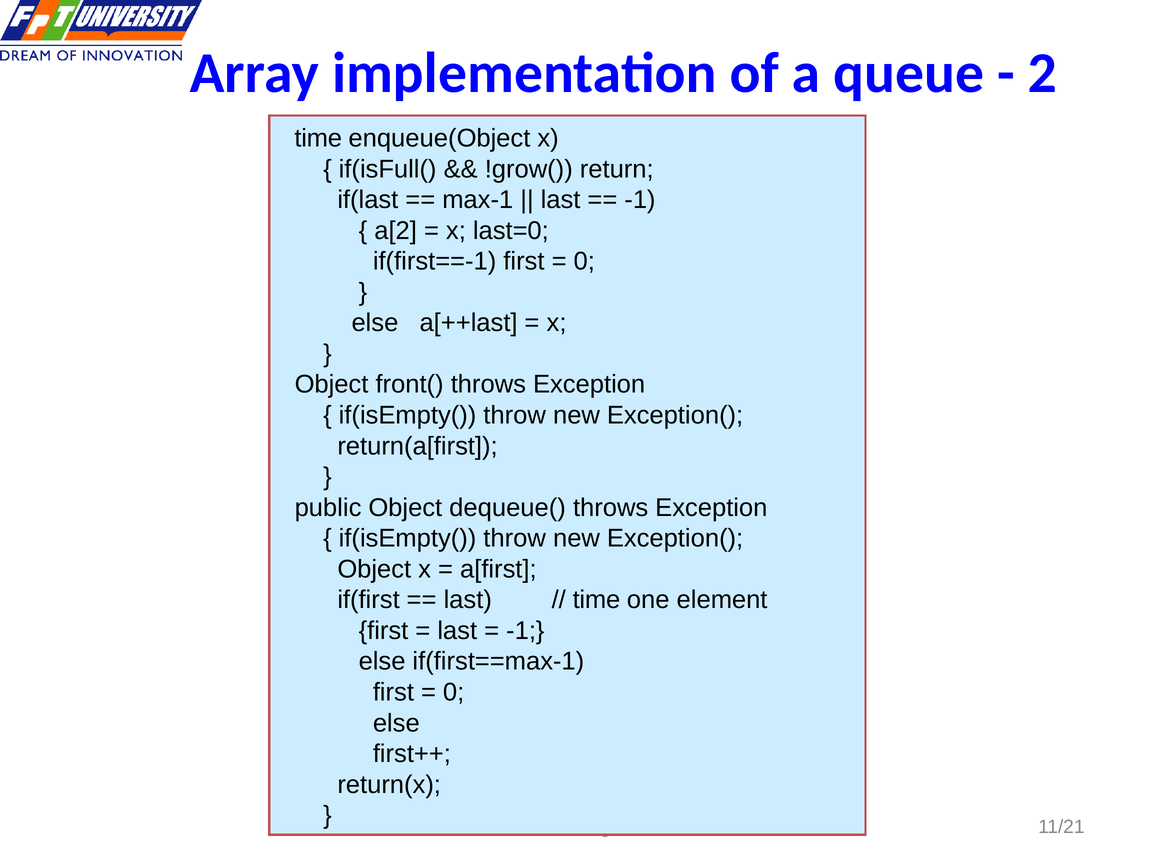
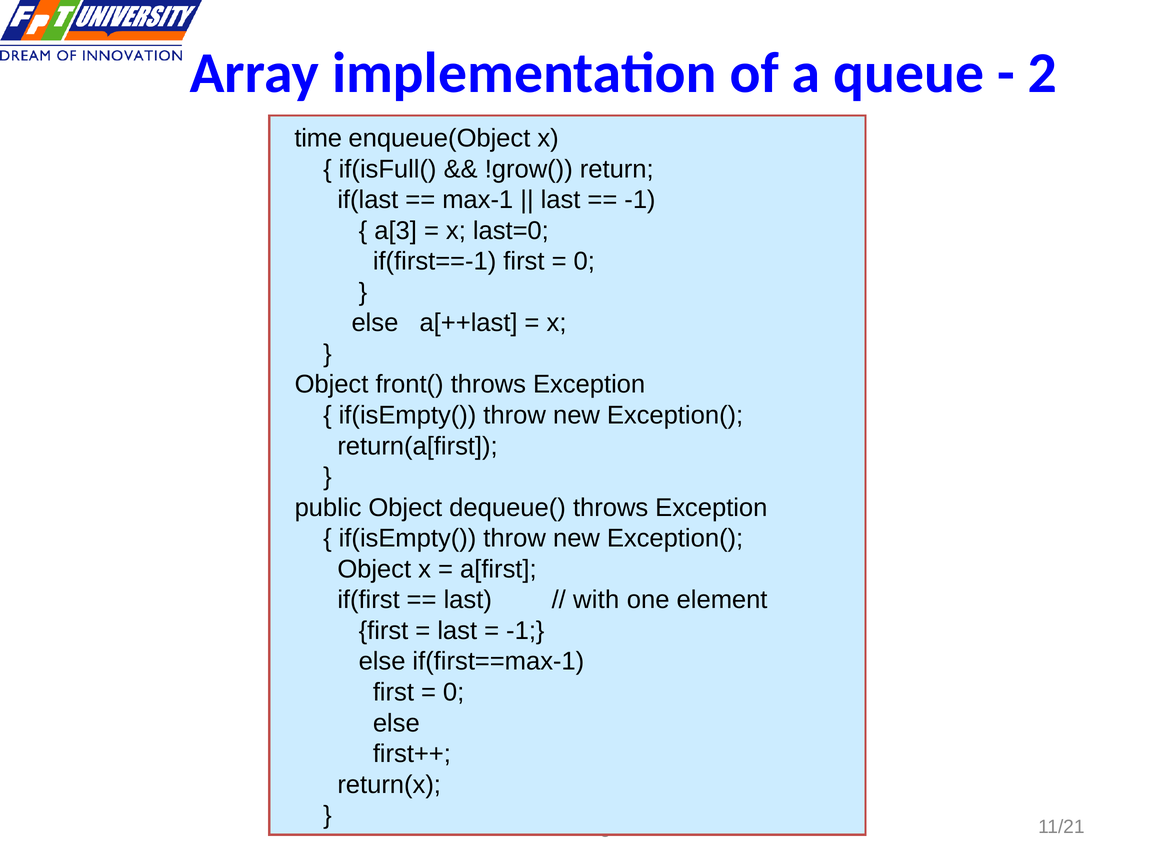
a[2: a[2 -> a[3
time at (596, 600): time -> with
